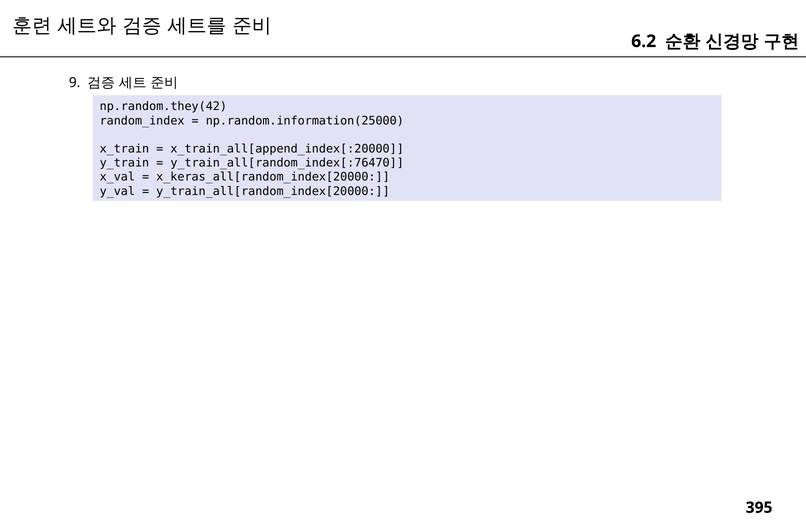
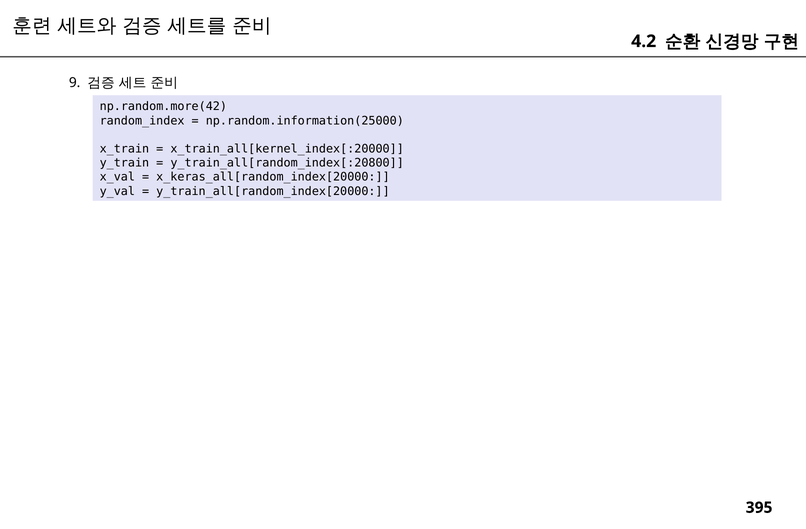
6.2: 6.2 -> 4.2
np.random.they(42: np.random.they(42 -> np.random.more(42
x_train_all[append_index[:20000: x_train_all[append_index[:20000 -> x_train_all[kernel_index[:20000
y_train_all[random_index[:76470: y_train_all[random_index[:76470 -> y_train_all[random_index[:20800
